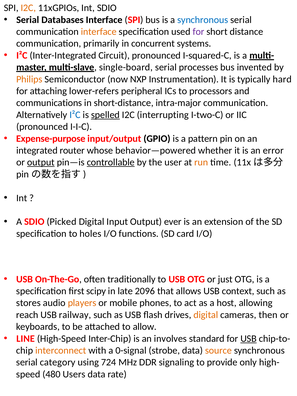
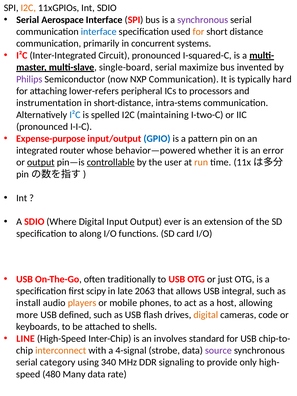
Databases: Databases -> Aerospace
synchronous at (203, 20) colour: blue -> purple
interface at (99, 32) colour: orange -> blue
for at (199, 32) colour: purple -> orange
processes: processes -> maximize
Philips colour: orange -> purple
NXP Instrumentation: Instrumentation -> Communication
communications: communications -> instrumentation
intra-major: intra-major -> intra-stems
spelled underline: present -> none
interrupting: interrupting -> maintaining
GPIO colour: black -> blue
Picked: Picked -> Where
holes: holes -> along
2096: 2096 -> 2063
context: context -> integral
stores: stores -> install
reach: reach -> more
railway: railway -> defined
then: then -> code
allow: allow -> shells
USB at (249, 339) underline: present -> none
0-signal: 0-signal -> 4-signal
source colour: orange -> purple
724: 724 -> 340
Users: Users -> Many
